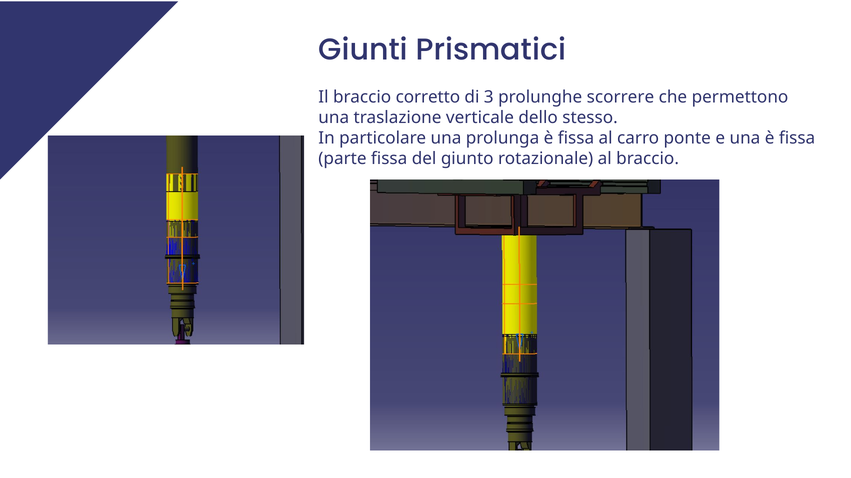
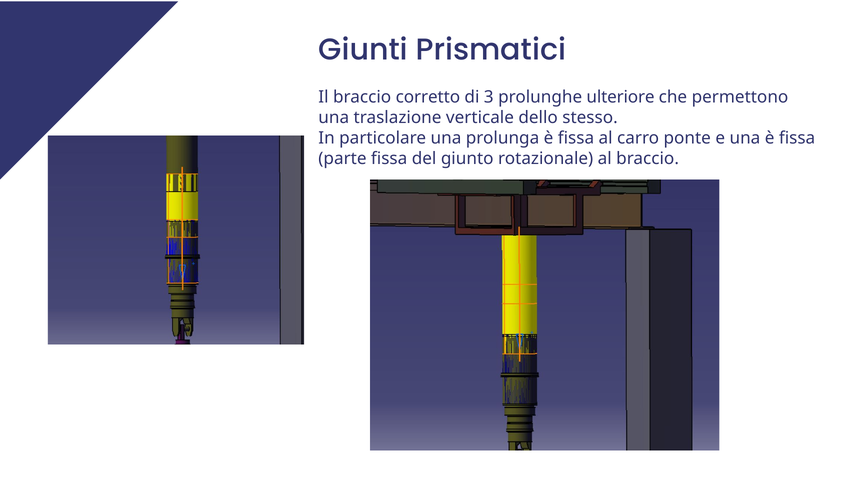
scorrere: scorrere -> ulteriore
